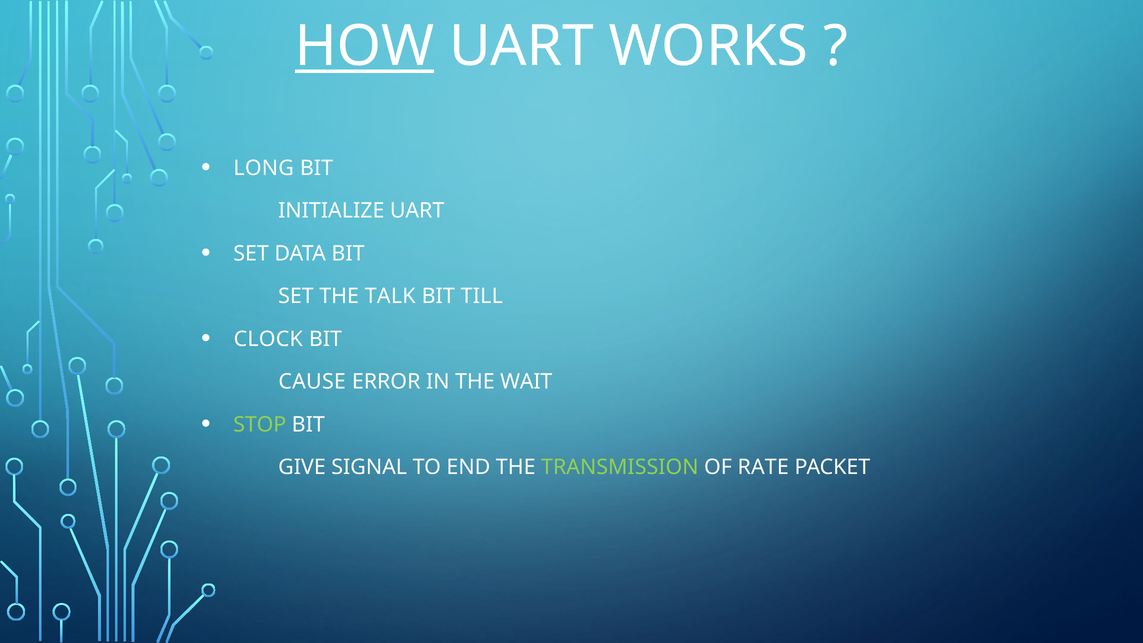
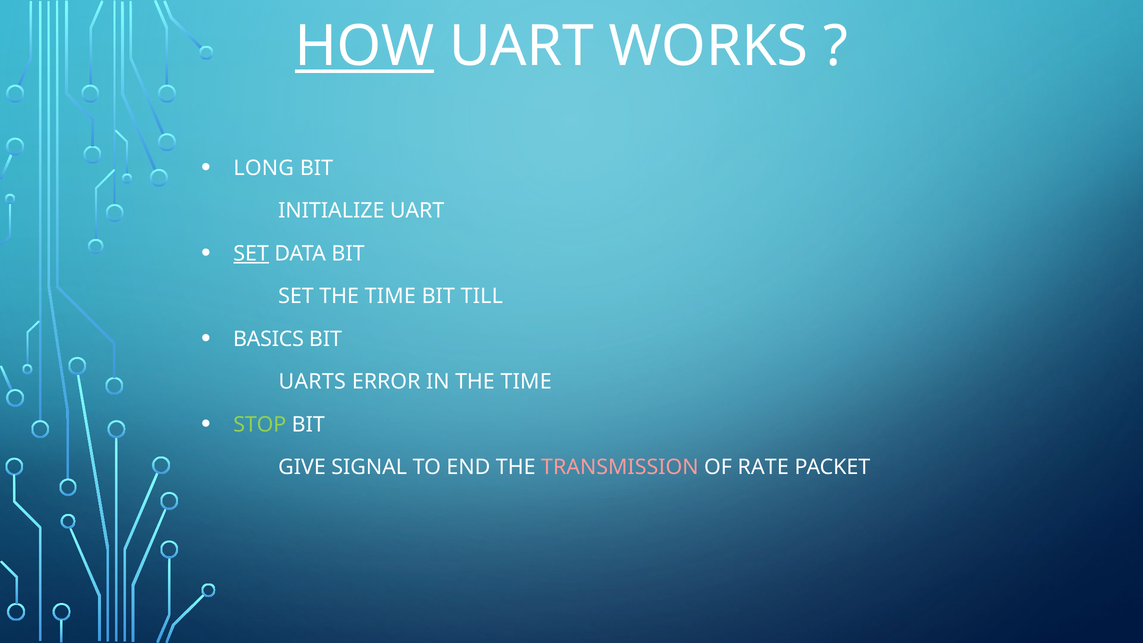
SET at (251, 254) underline: none -> present
SET THE TALK: TALK -> TIME
CLOCK: CLOCK -> BASICS
CAUSE: CAUSE -> UARTS
IN THE WAIT: WAIT -> TIME
TRANSMISSION colour: light green -> pink
